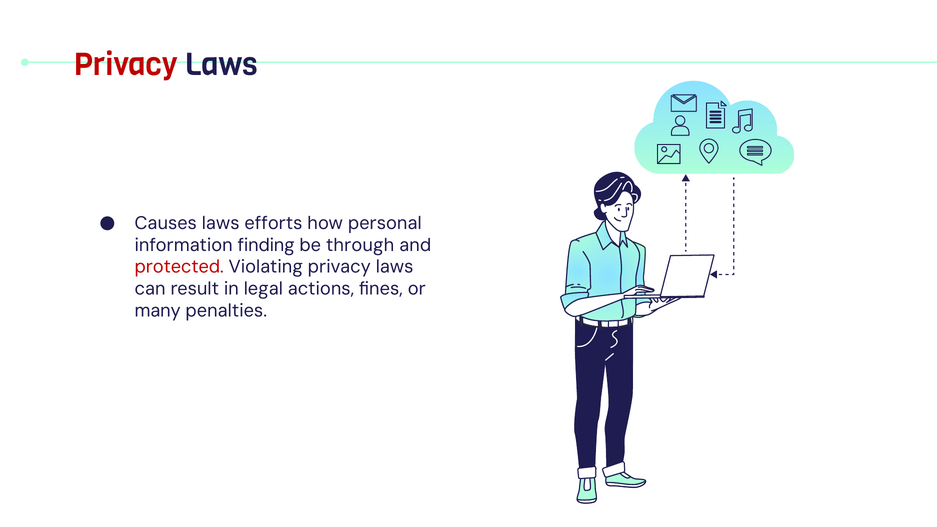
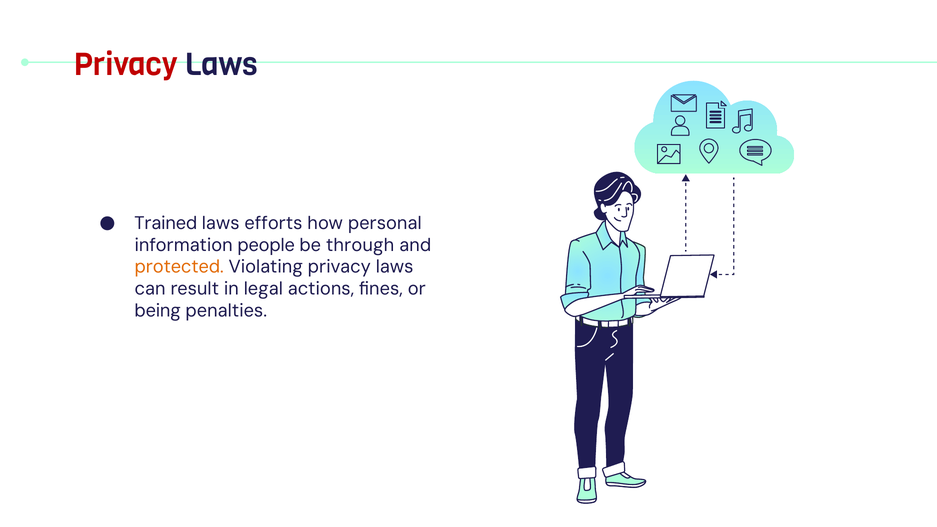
Causes: Causes -> Trained
finding: finding -> people
protected colour: red -> orange
many: many -> being
